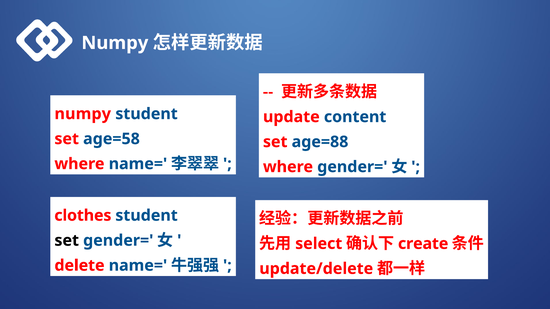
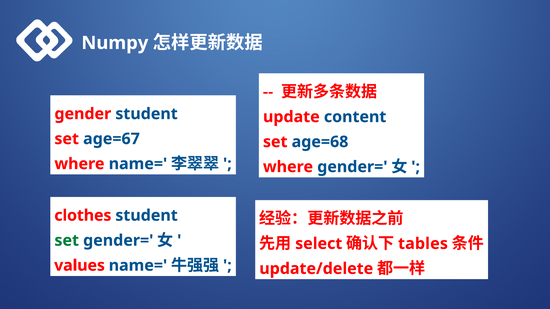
numpy at (83, 114): numpy -> gender
age=58: age=58 -> age=67
age=88: age=88 -> age=68
create: create -> tables
set at (67, 241) colour: black -> green
delete: delete -> values
